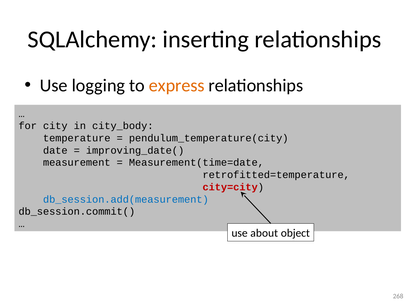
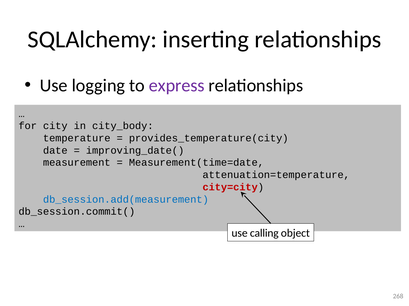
express colour: orange -> purple
pendulum_temperature(city: pendulum_temperature(city -> provides_temperature(city
retrofitted=temperature: retrofitted=temperature -> attenuation=temperature
about: about -> calling
